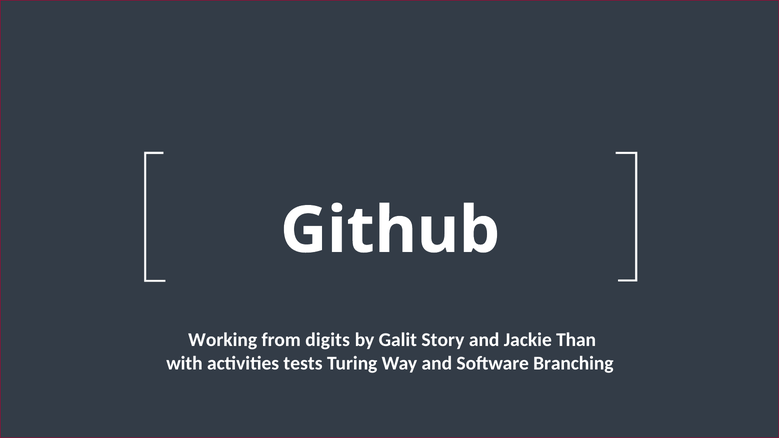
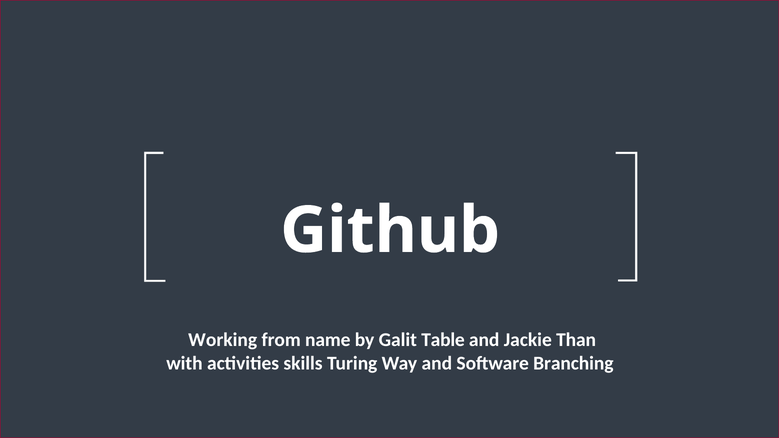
digits: digits -> name
Story: Story -> Table
tests: tests -> skills
